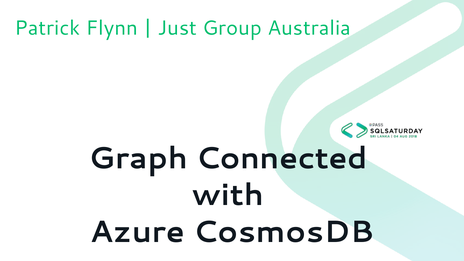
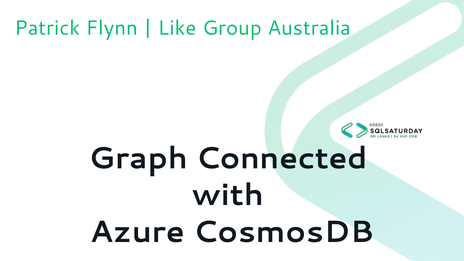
Just: Just -> Like
